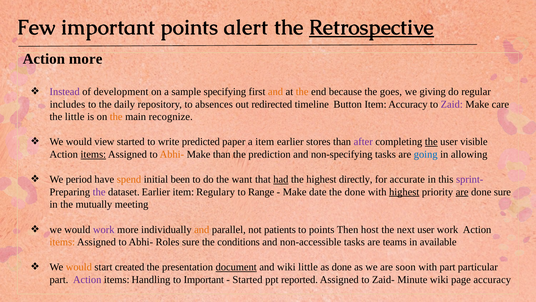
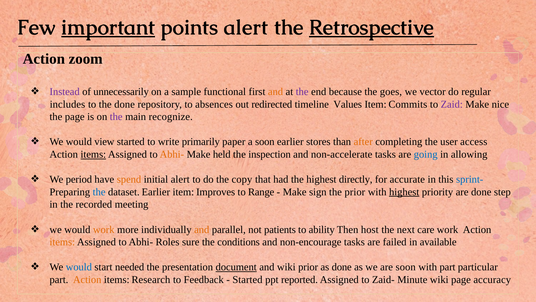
important at (108, 28) underline: none -> present
Action more: more -> zoom
development: development -> unnecessarily
specifying: specifying -> functional
the at (302, 92) colour: orange -> purple
giving: giving -> vector
the daily: daily -> done
Button: Button -> Values
Item Accuracy: Accuracy -> Commits
care: care -> nice
the little: little -> page
the at (116, 117) colour: orange -> purple
predicted: predicted -> primarily
a item: item -> soon
after colour: purple -> orange
the at (431, 142) underline: present -> none
visible: visible -> access
Make than: than -> held
prediction: prediction -> inspection
non-specifying: non-specifying -> non-accelerate
initial been: been -> alert
want: want -> copy
had underline: present -> none
sprint- colour: purple -> blue
the at (99, 192) colour: purple -> blue
Regulary: Regulary -> Improves
date: date -> sign
the done: done -> prior
are at (462, 192) underline: present -> none
done sure: sure -> step
mutually: mutually -> recorded
work at (104, 229) colour: purple -> orange
to points: points -> ability
next user: user -> care
non-accessible: non-accessible -> non-encourage
teams: teams -> failed
would at (79, 267) colour: orange -> blue
created: created -> needed
wiki little: little -> prior
Action at (87, 279) colour: purple -> orange
Handling: Handling -> Research
to Important: Important -> Feedback
